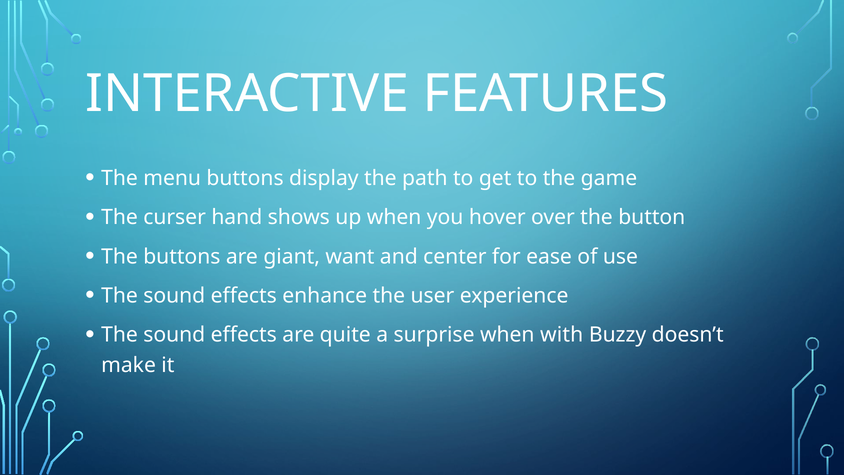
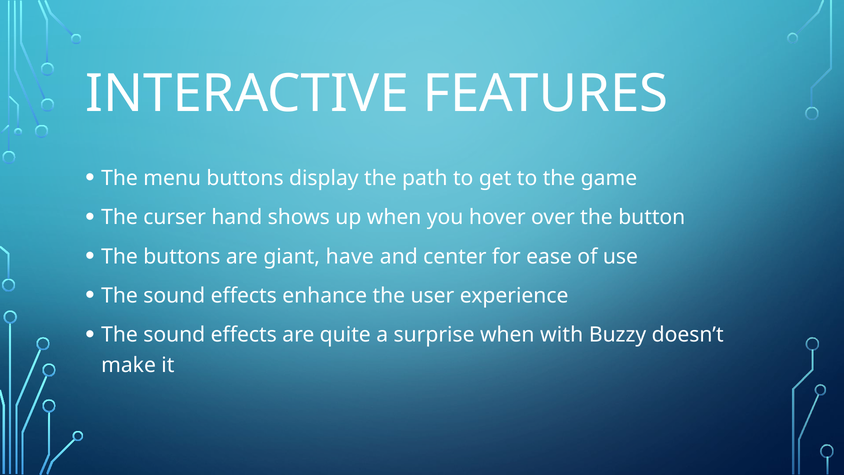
want: want -> have
